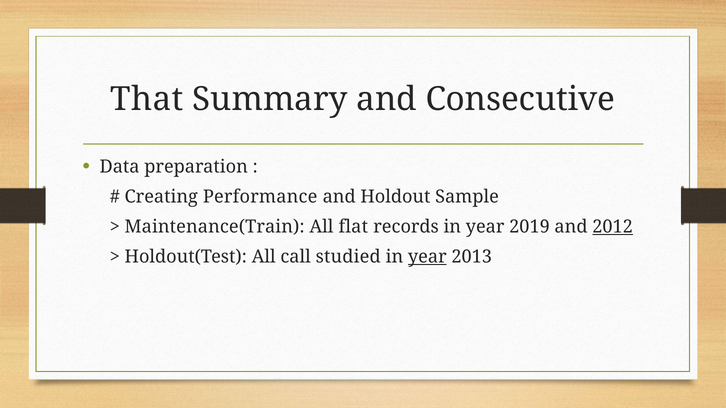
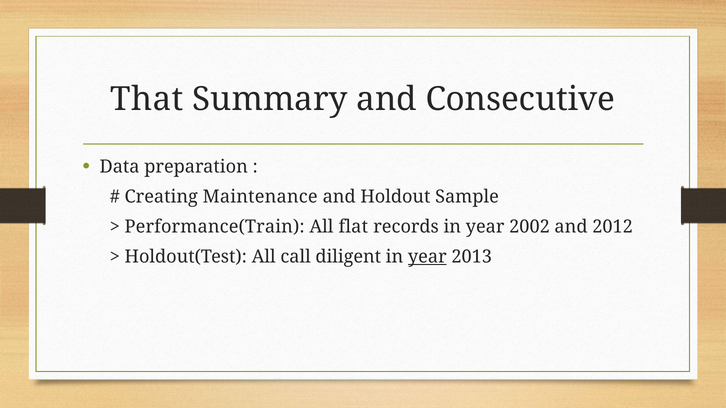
Performance: Performance -> Maintenance
Maintenance(Train: Maintenance(Train -> Performance(Train
2019: 2019 -> 2002
2012 underline: present -> none
studied: studied -> diligent
